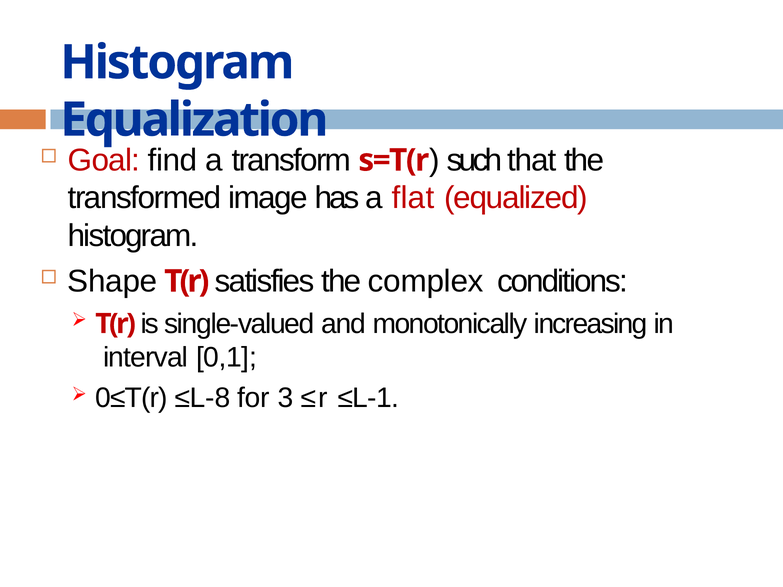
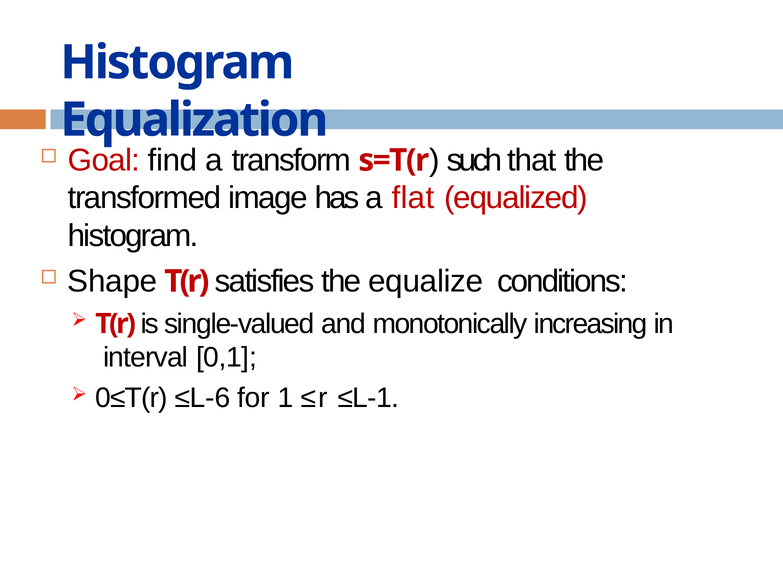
complex: complex -> equalize
≤L-8: ≤L-8 -> ≤L-6
3: 3 -> 1
